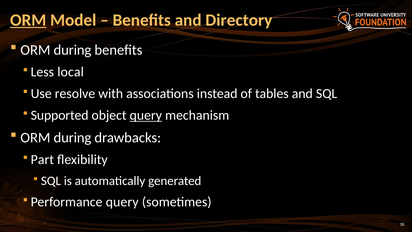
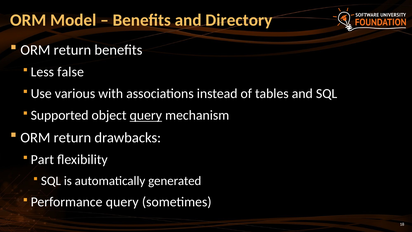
ORM at (28, 20) underline: present -> none
during at (72, 50): during -> return
local: local -> false
resolve: resolve -> various
during at (72, 138): during -> return
